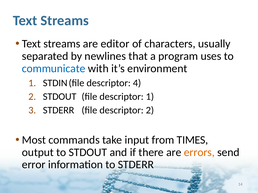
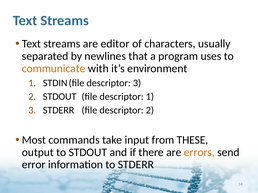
communicate colour: blue -> orange
descriptor 4: 4 -> 3
TIMES: TIMES -> THESE
